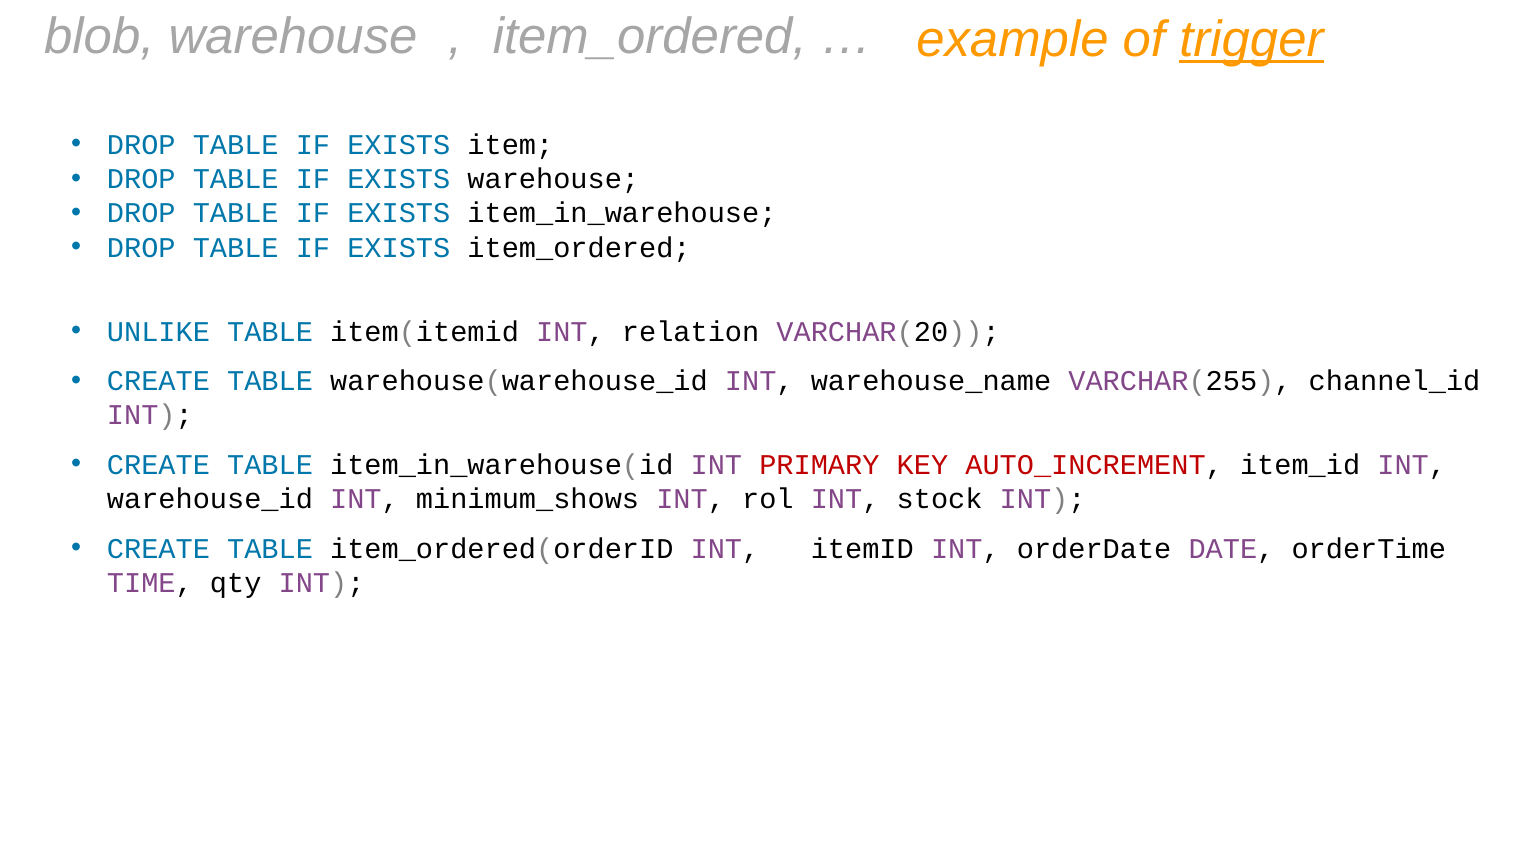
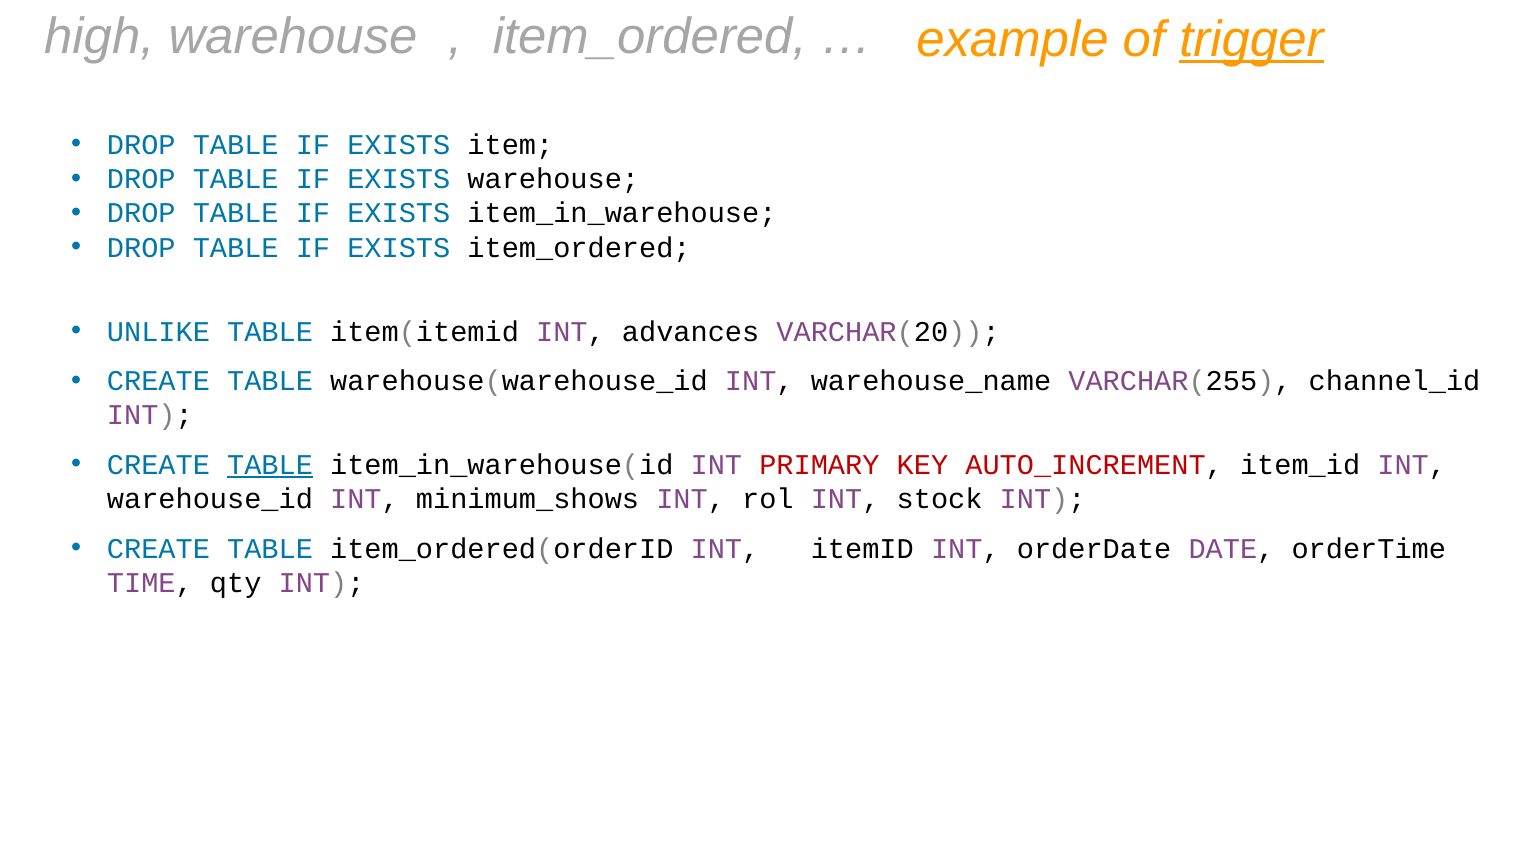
blob: blob -> high
relation: relation -> advances
TABLE at (270, 465) underline: none -> present
